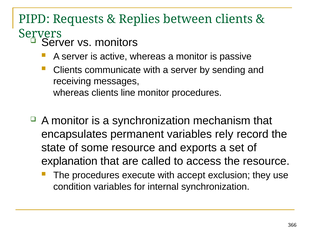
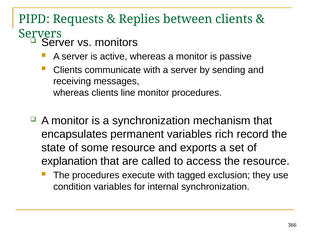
rely: rely -> rich
accept: accept -> tagged
